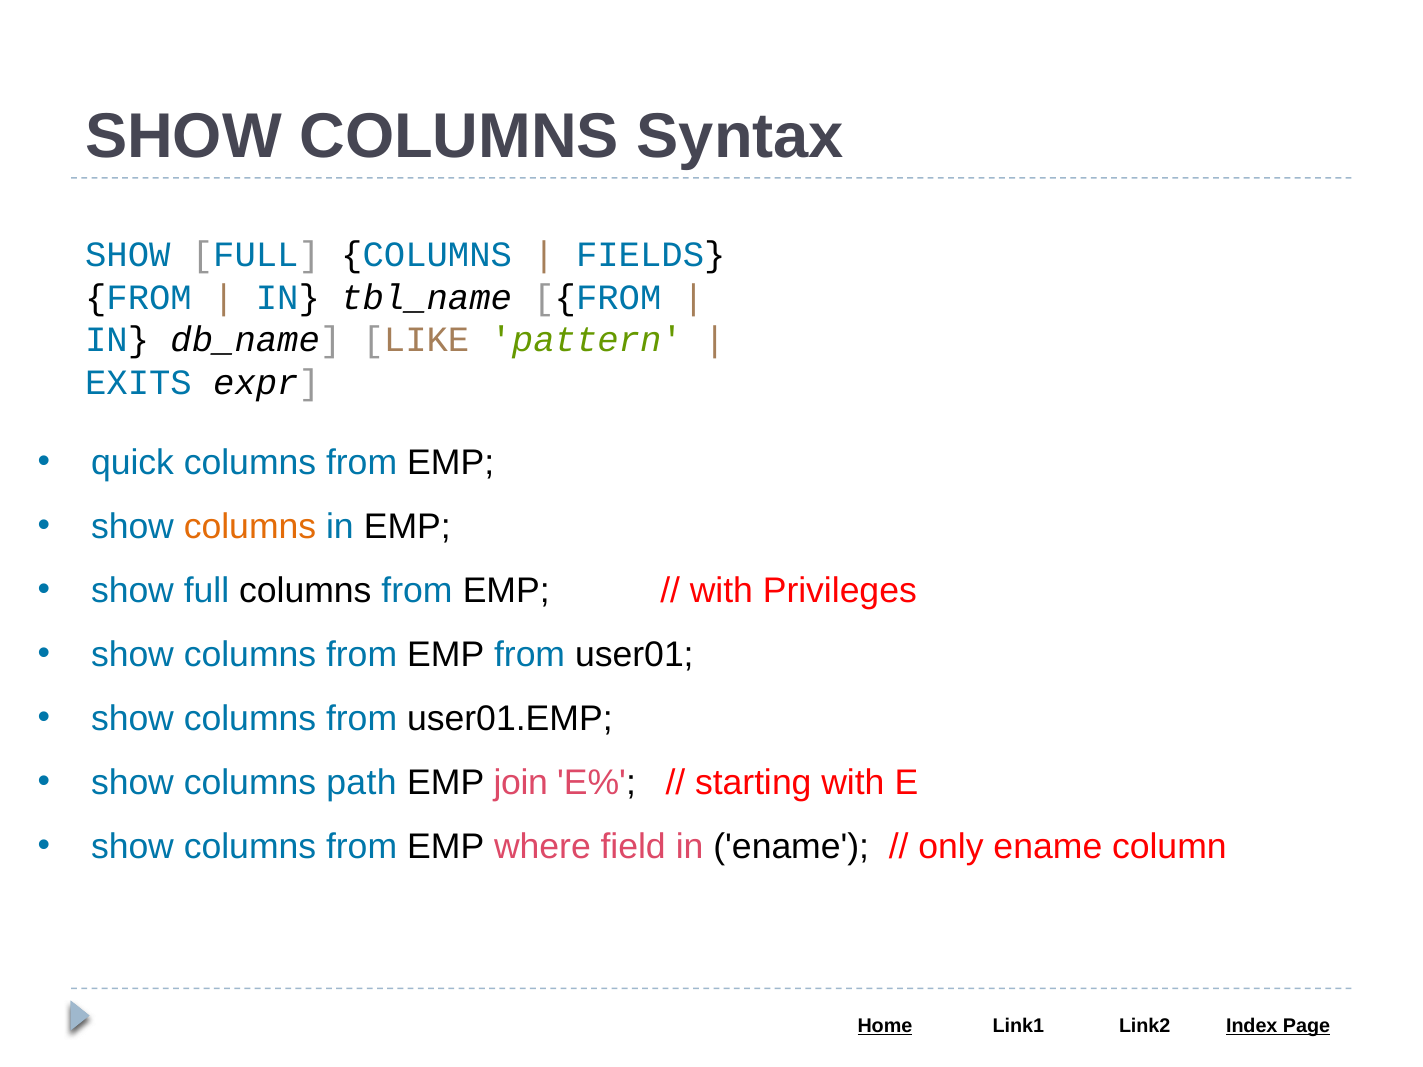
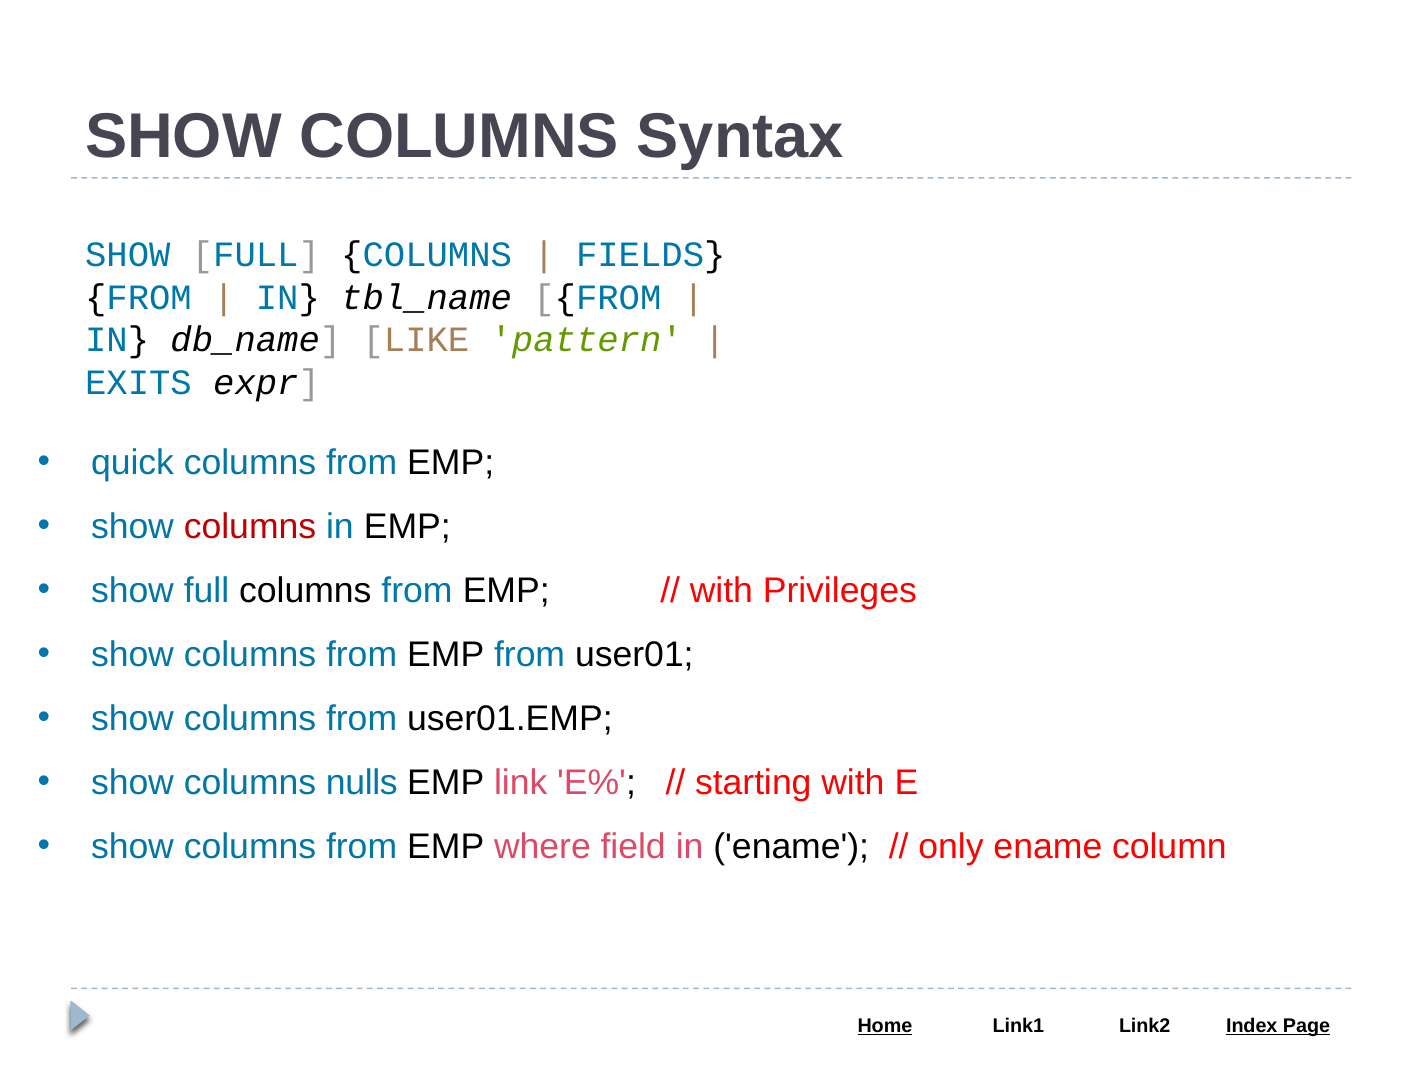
columns at (250, 527) colour: orange -> red
path: path -> nulls
join: join -> link
